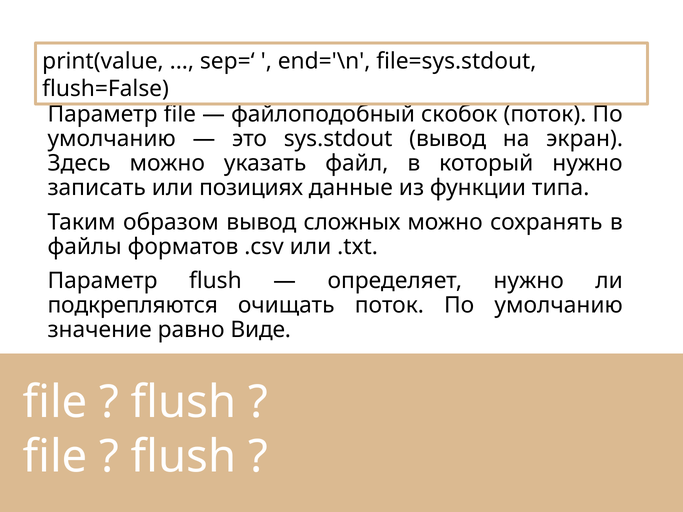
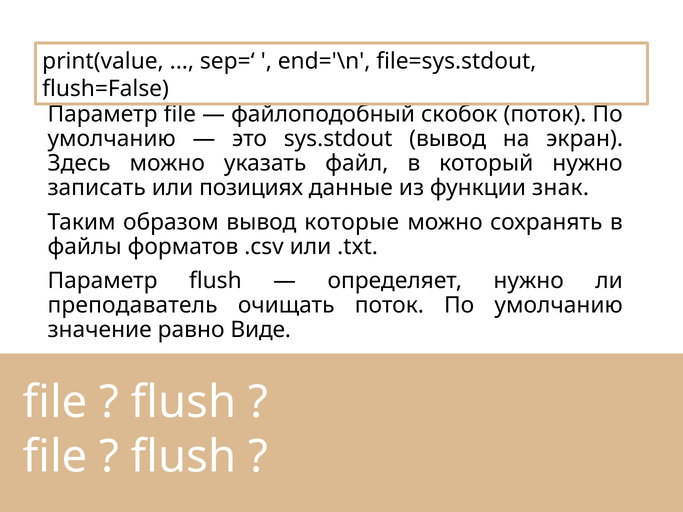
типа: типа -> знак
сложных: сложных -> которые
подкрепляются: подкрепляются -> преподаватель
